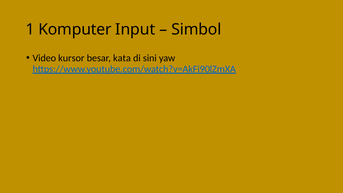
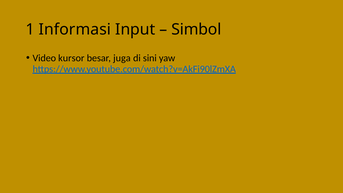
Komputer: Komputer -> Informasi
kata: kata -> juga
